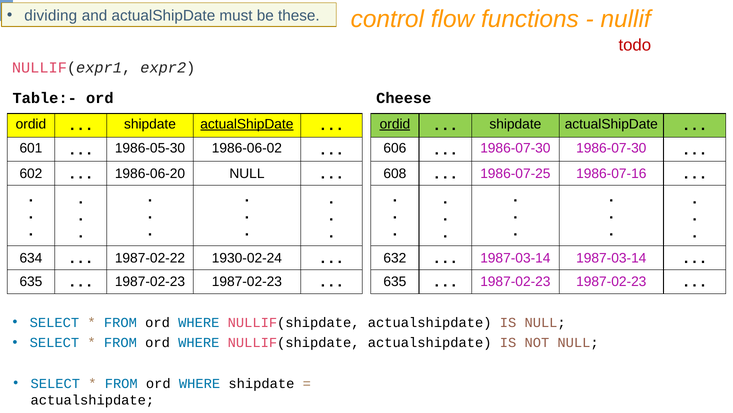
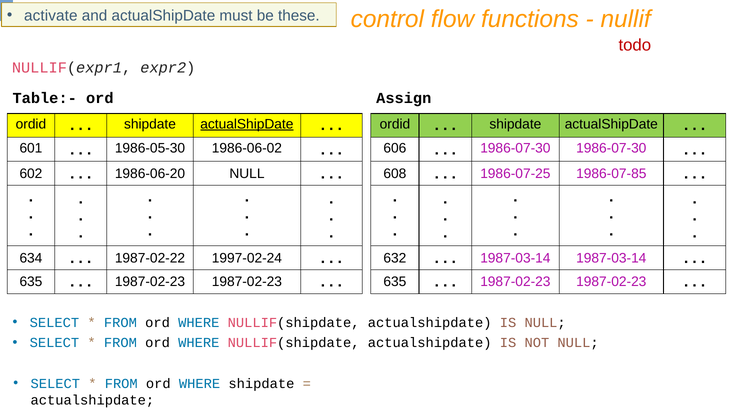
dividing: dividing -> activate
Cheese: Cheese -> Assign
ordid at (395, 124) underline: present -> none
1986-07-16: 1986-07-16 -> 1986-07-85
1930-02-24: 1930-02-24 -> 1997-02-24
